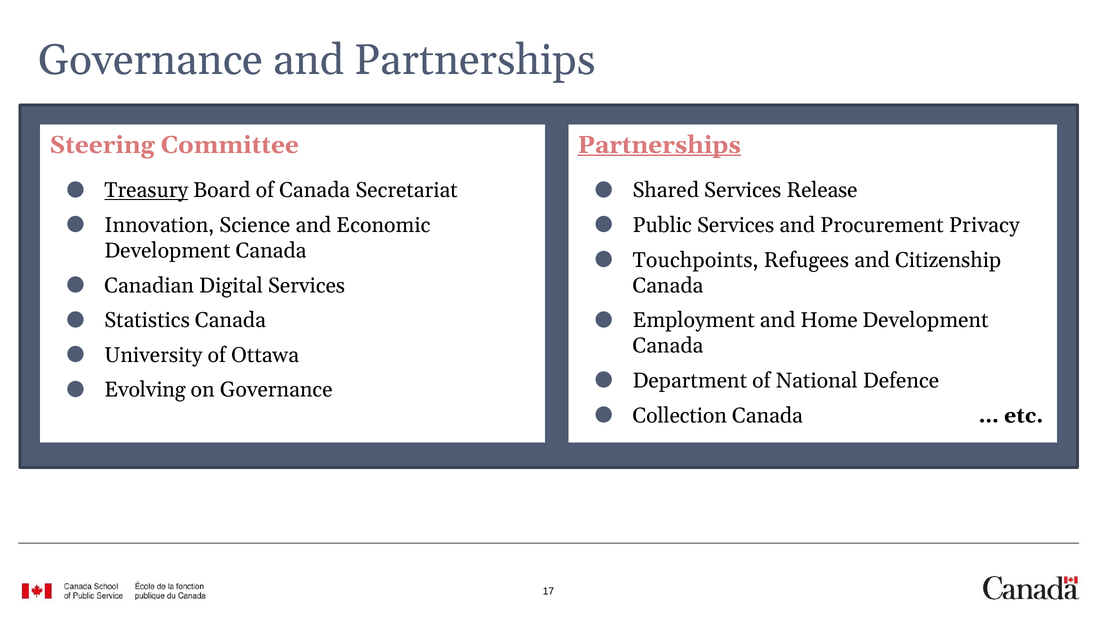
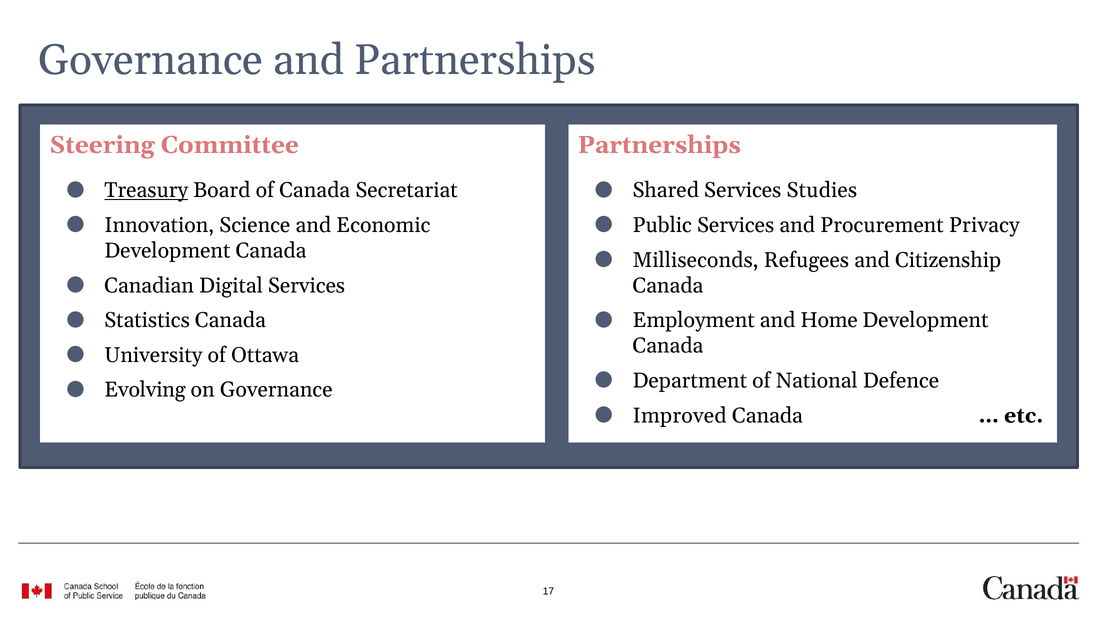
Partnerships at (659, 145) underline: present -> none
Release: Release -> Studies
Touchpoints: Touchpoints -> Milliseconds
Collection: Collection -> Improved
